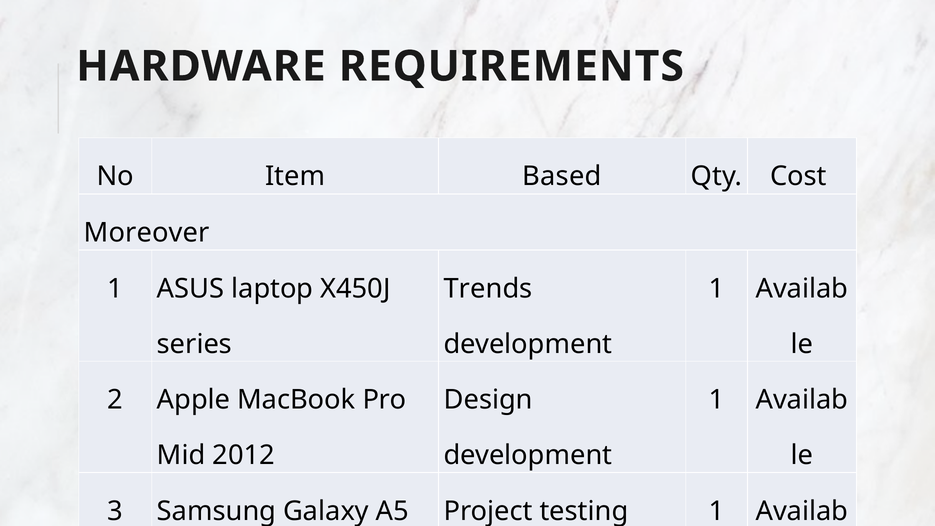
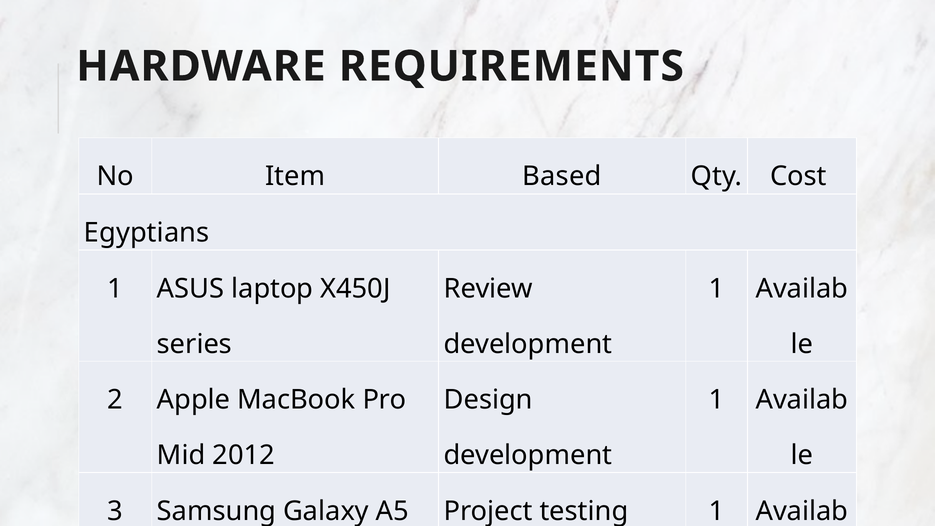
Moreover: Moreover -> Egyptians
Trends: Trends -> Review
